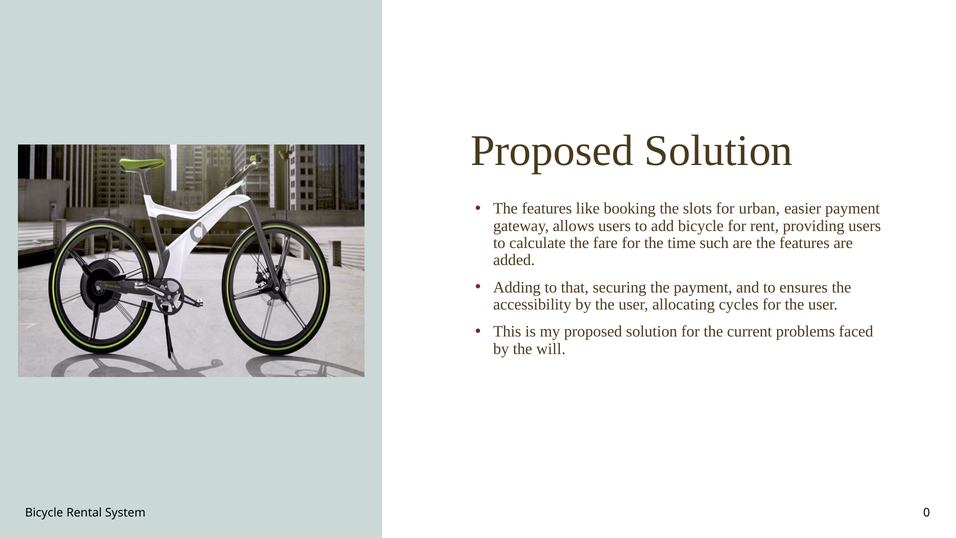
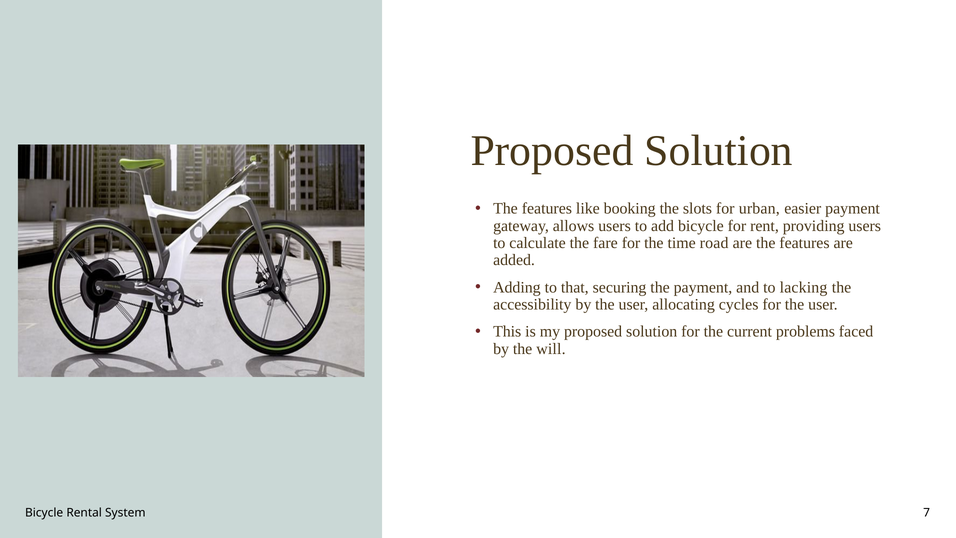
such: such -> road
ensures: ensures -> lacking
0: 0 -> 7
